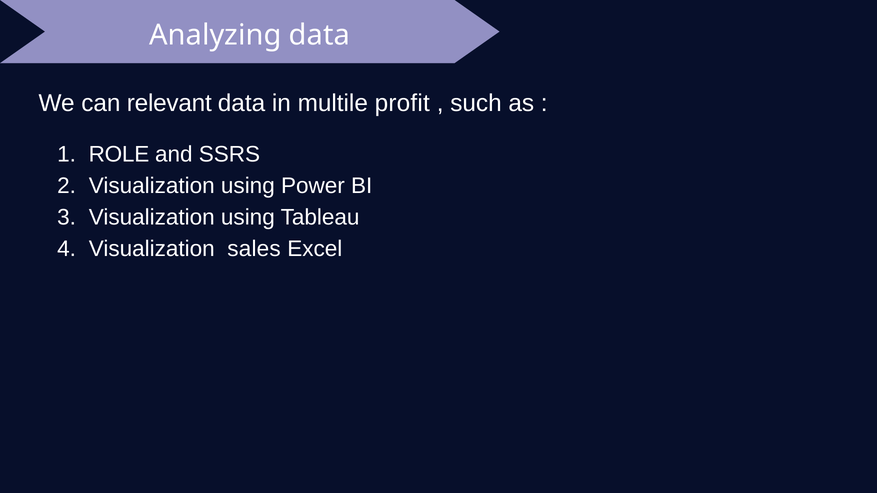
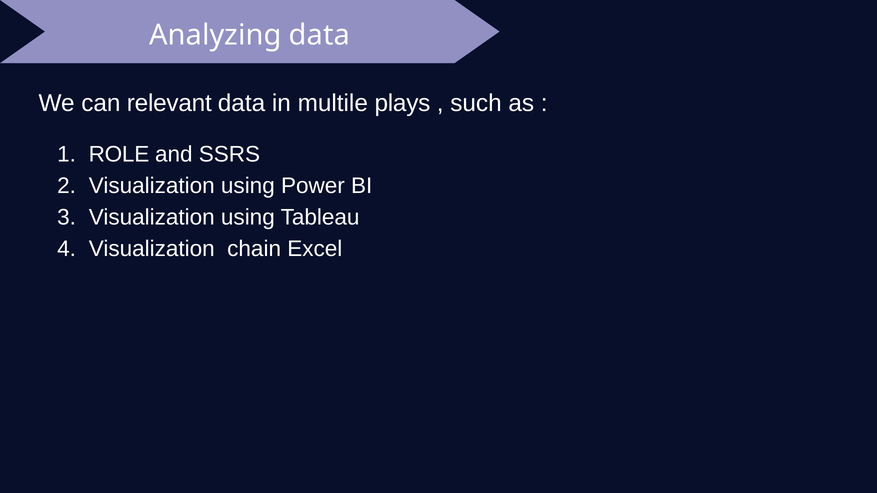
profit: profit -> plays
sales: sales -> chain
